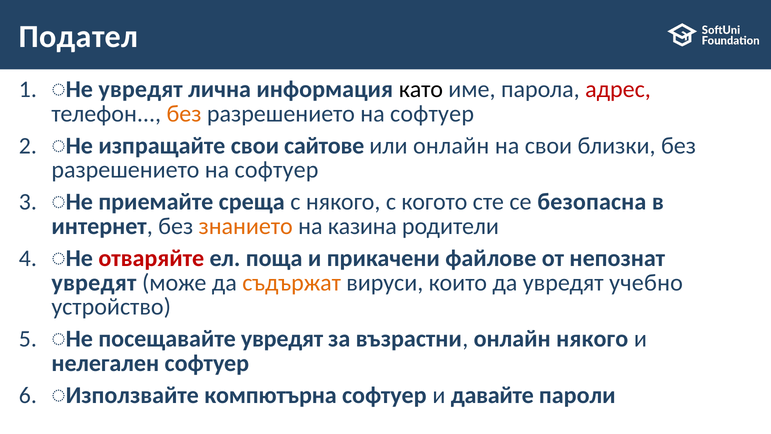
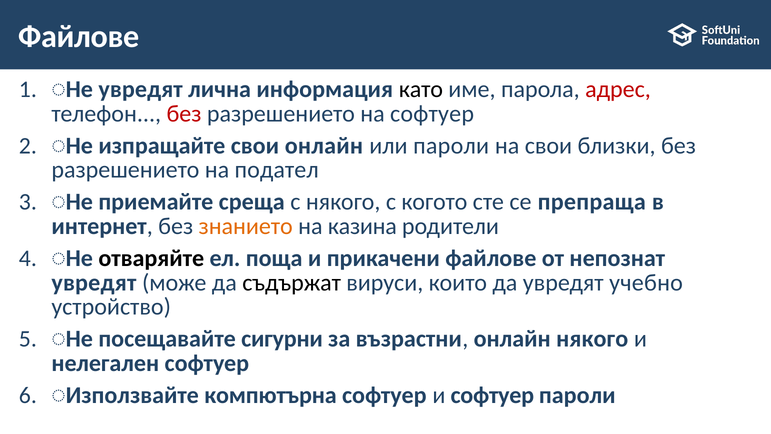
Подател at (79, 37): Подател -> Файлове
без at (184, 114) colour: orange -> red
свои сайтове: сайтове -> онлайн
или онлайн: онлайн -> пароли
софтуер at (277, 170): софтуер -> подател
безопасна: безопасна -> препраща
отваряйте colour: red -> black
съдържат colour: orange -> black
посещавайте увредят: увредят -> сигурни
и давайте: давайте -> софтуер
